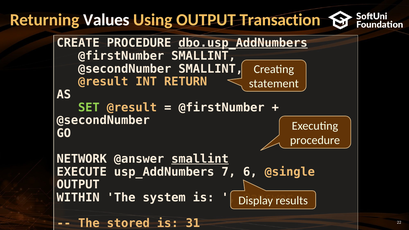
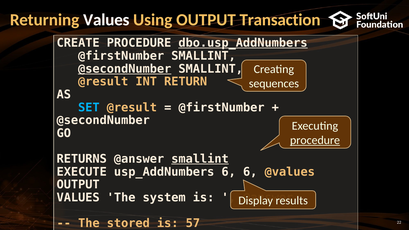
@secondNumber at (125, 69) underline: none -> present
statement: statement -> sequences
SET colour: light green -> light blue
procedure at (315, 140) underline: none -> present
NETWORK: NETWORK -> RETURNS
usp_AddNumbers 7: 7 -> 6
@single: @single -> @values
WITHIN at (78, 198): WITHIN -> VALUES
31: 31 -> 57
